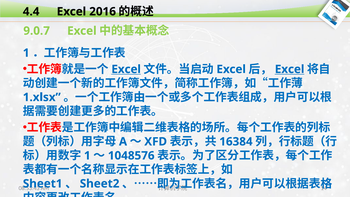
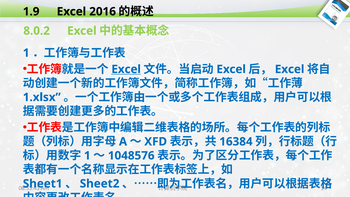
4.4: 4.4 -> 1.9
9.0.7: 9.0.7 -> 8.0.2
Excel at (290, 69) underline: present -> none
